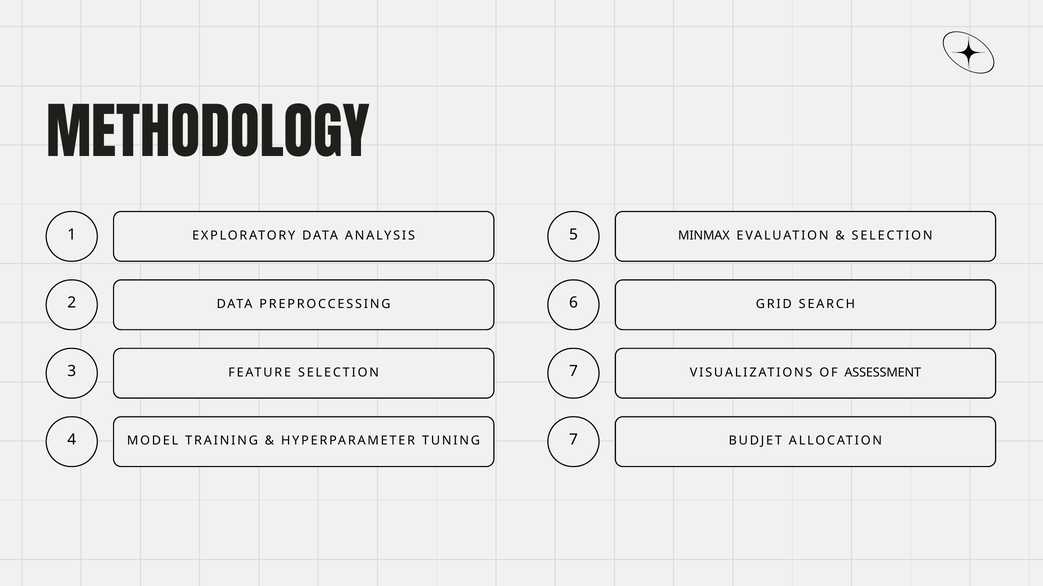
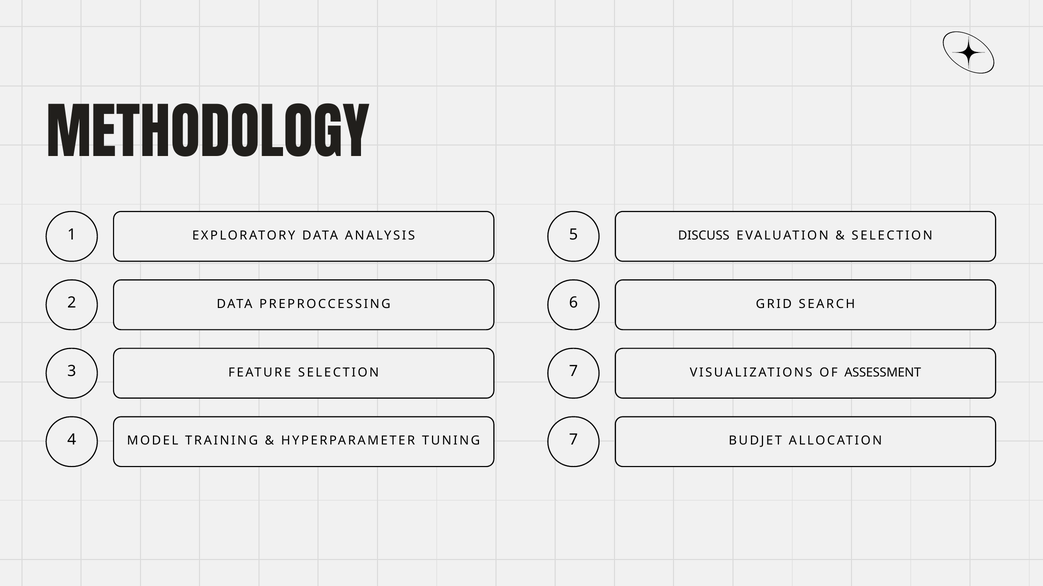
MINMAX: MINMAX -> DISCUSS
